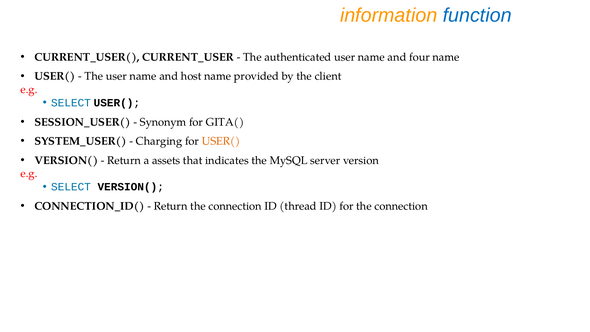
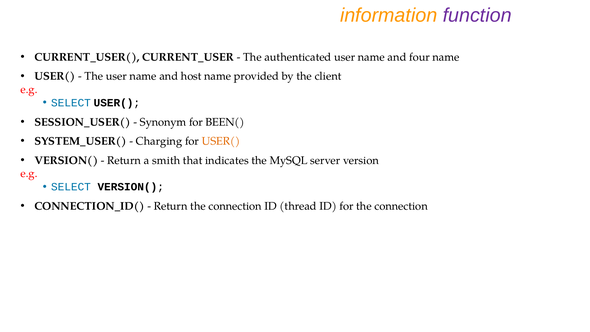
function colour: blue -> purple
GITA(: GITA( -> BEEN(
assets: assets -> smith
